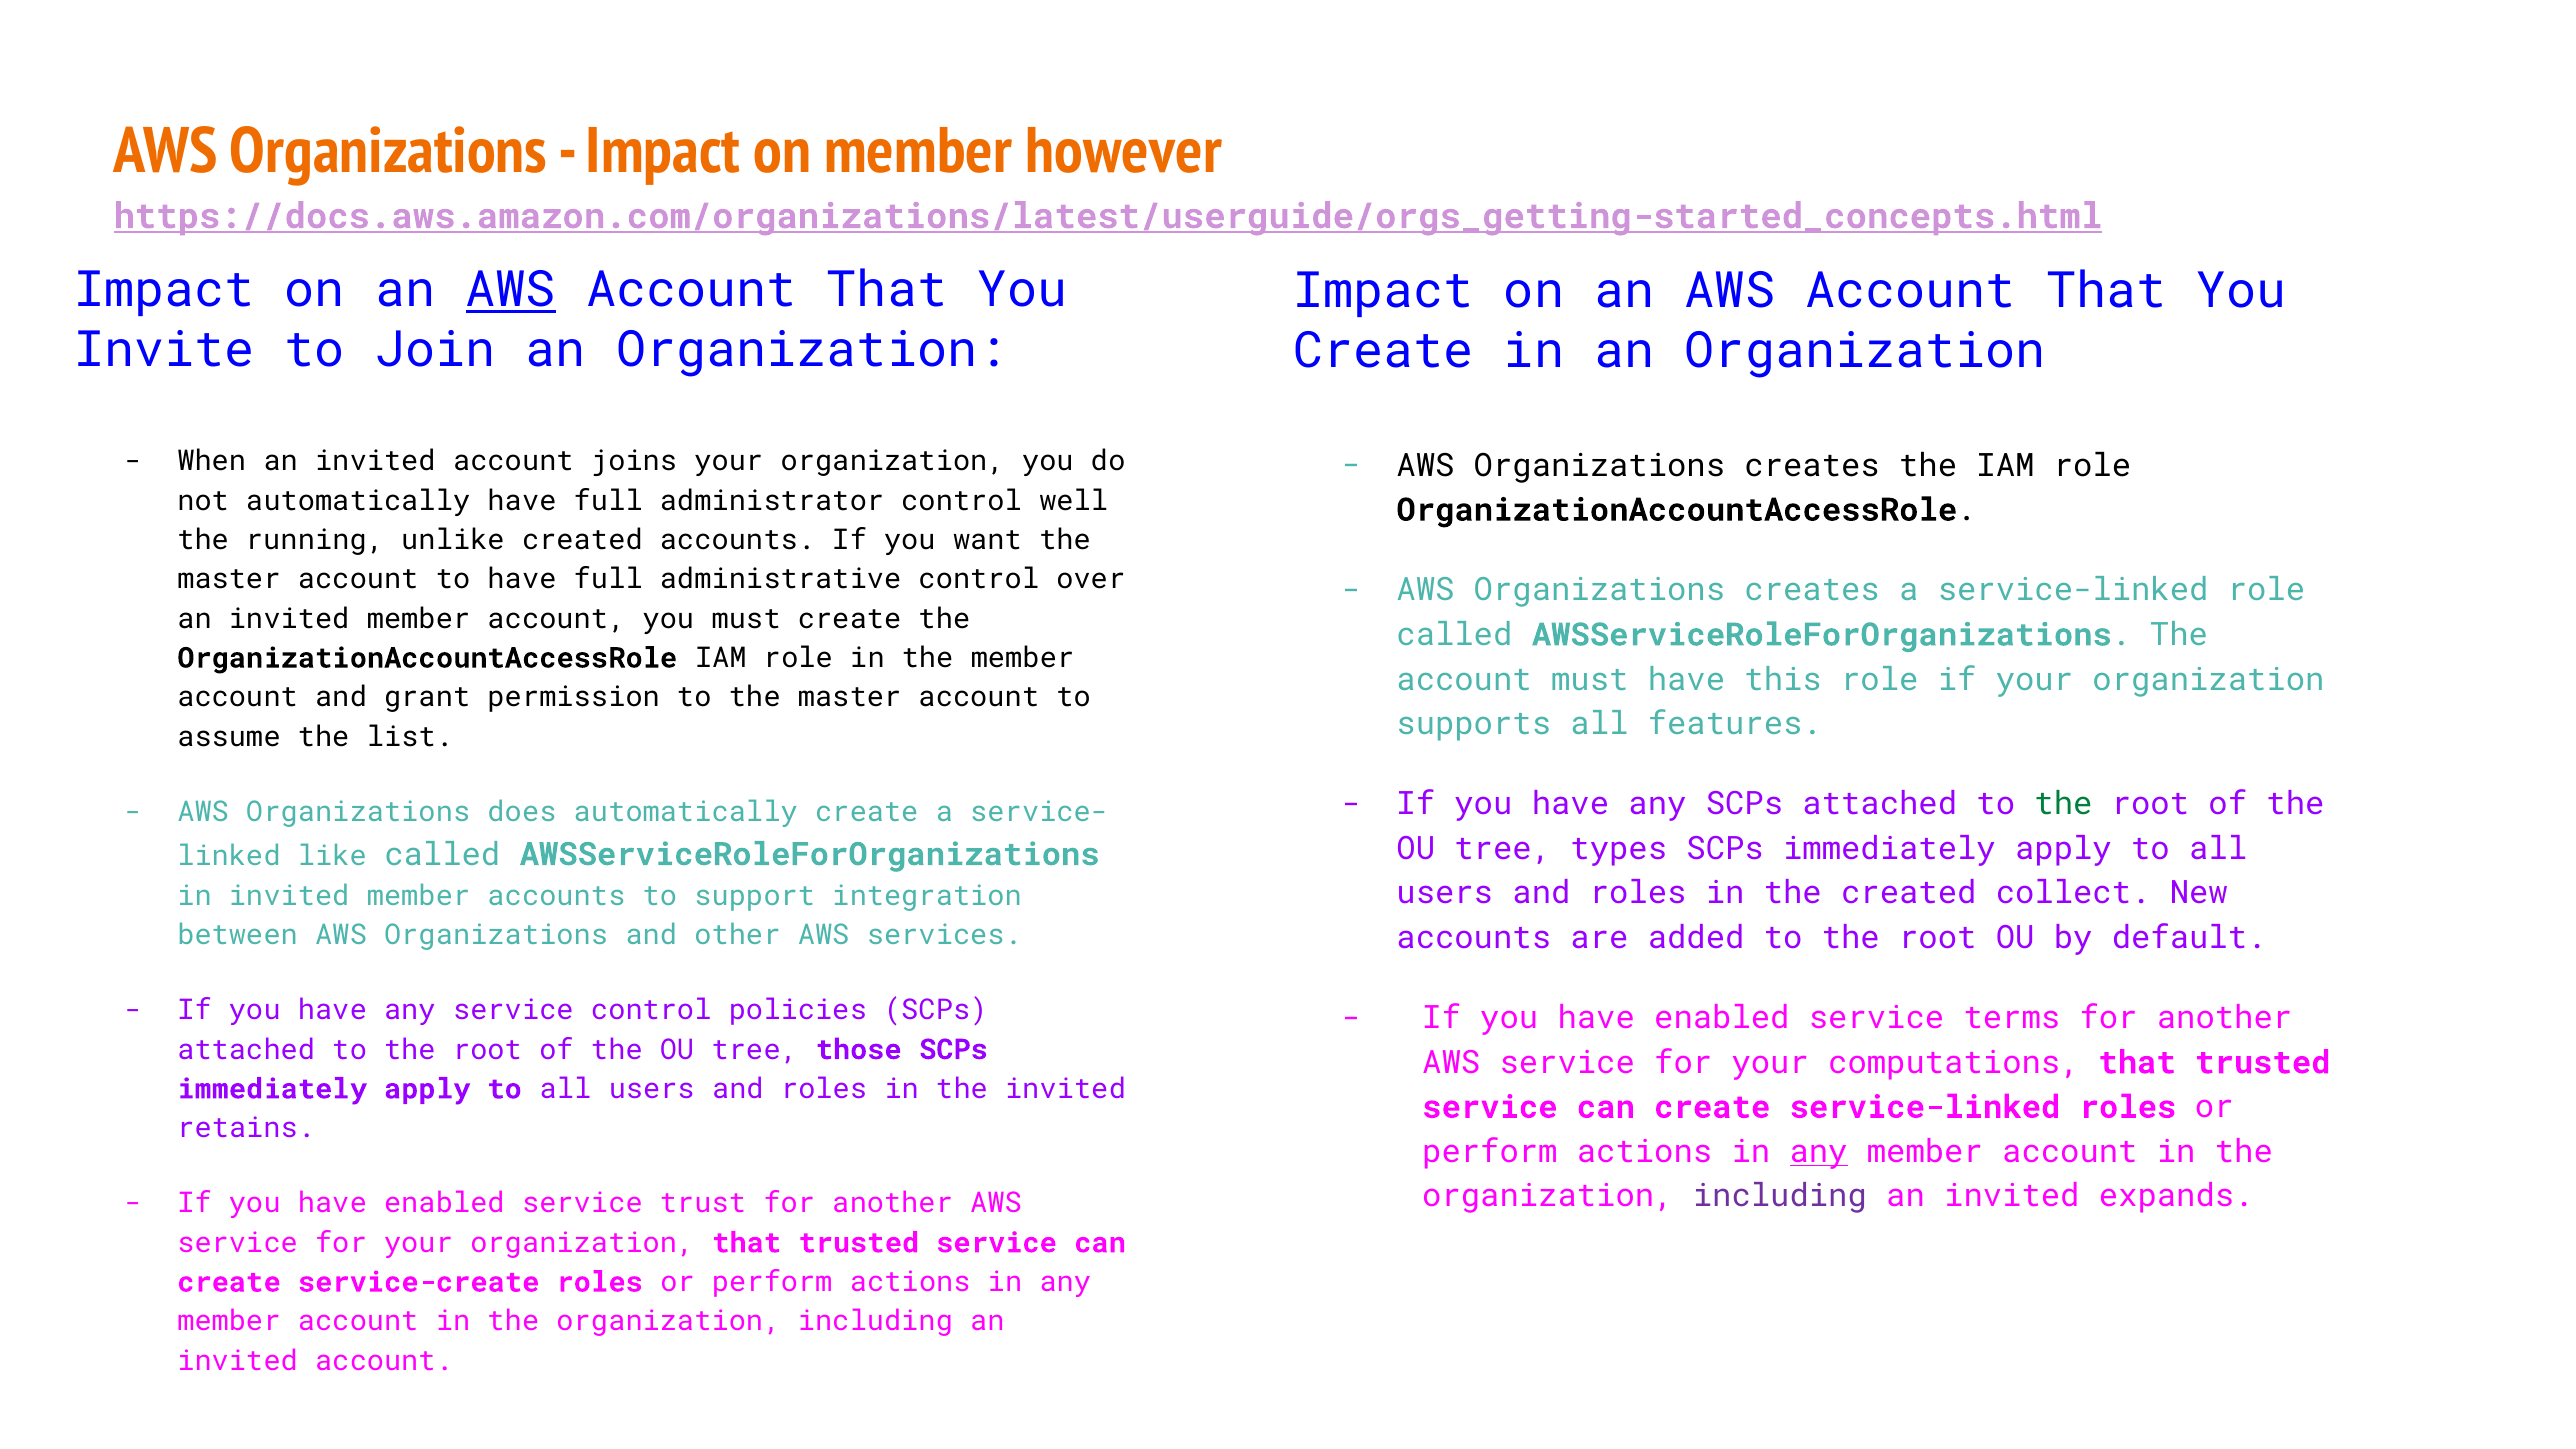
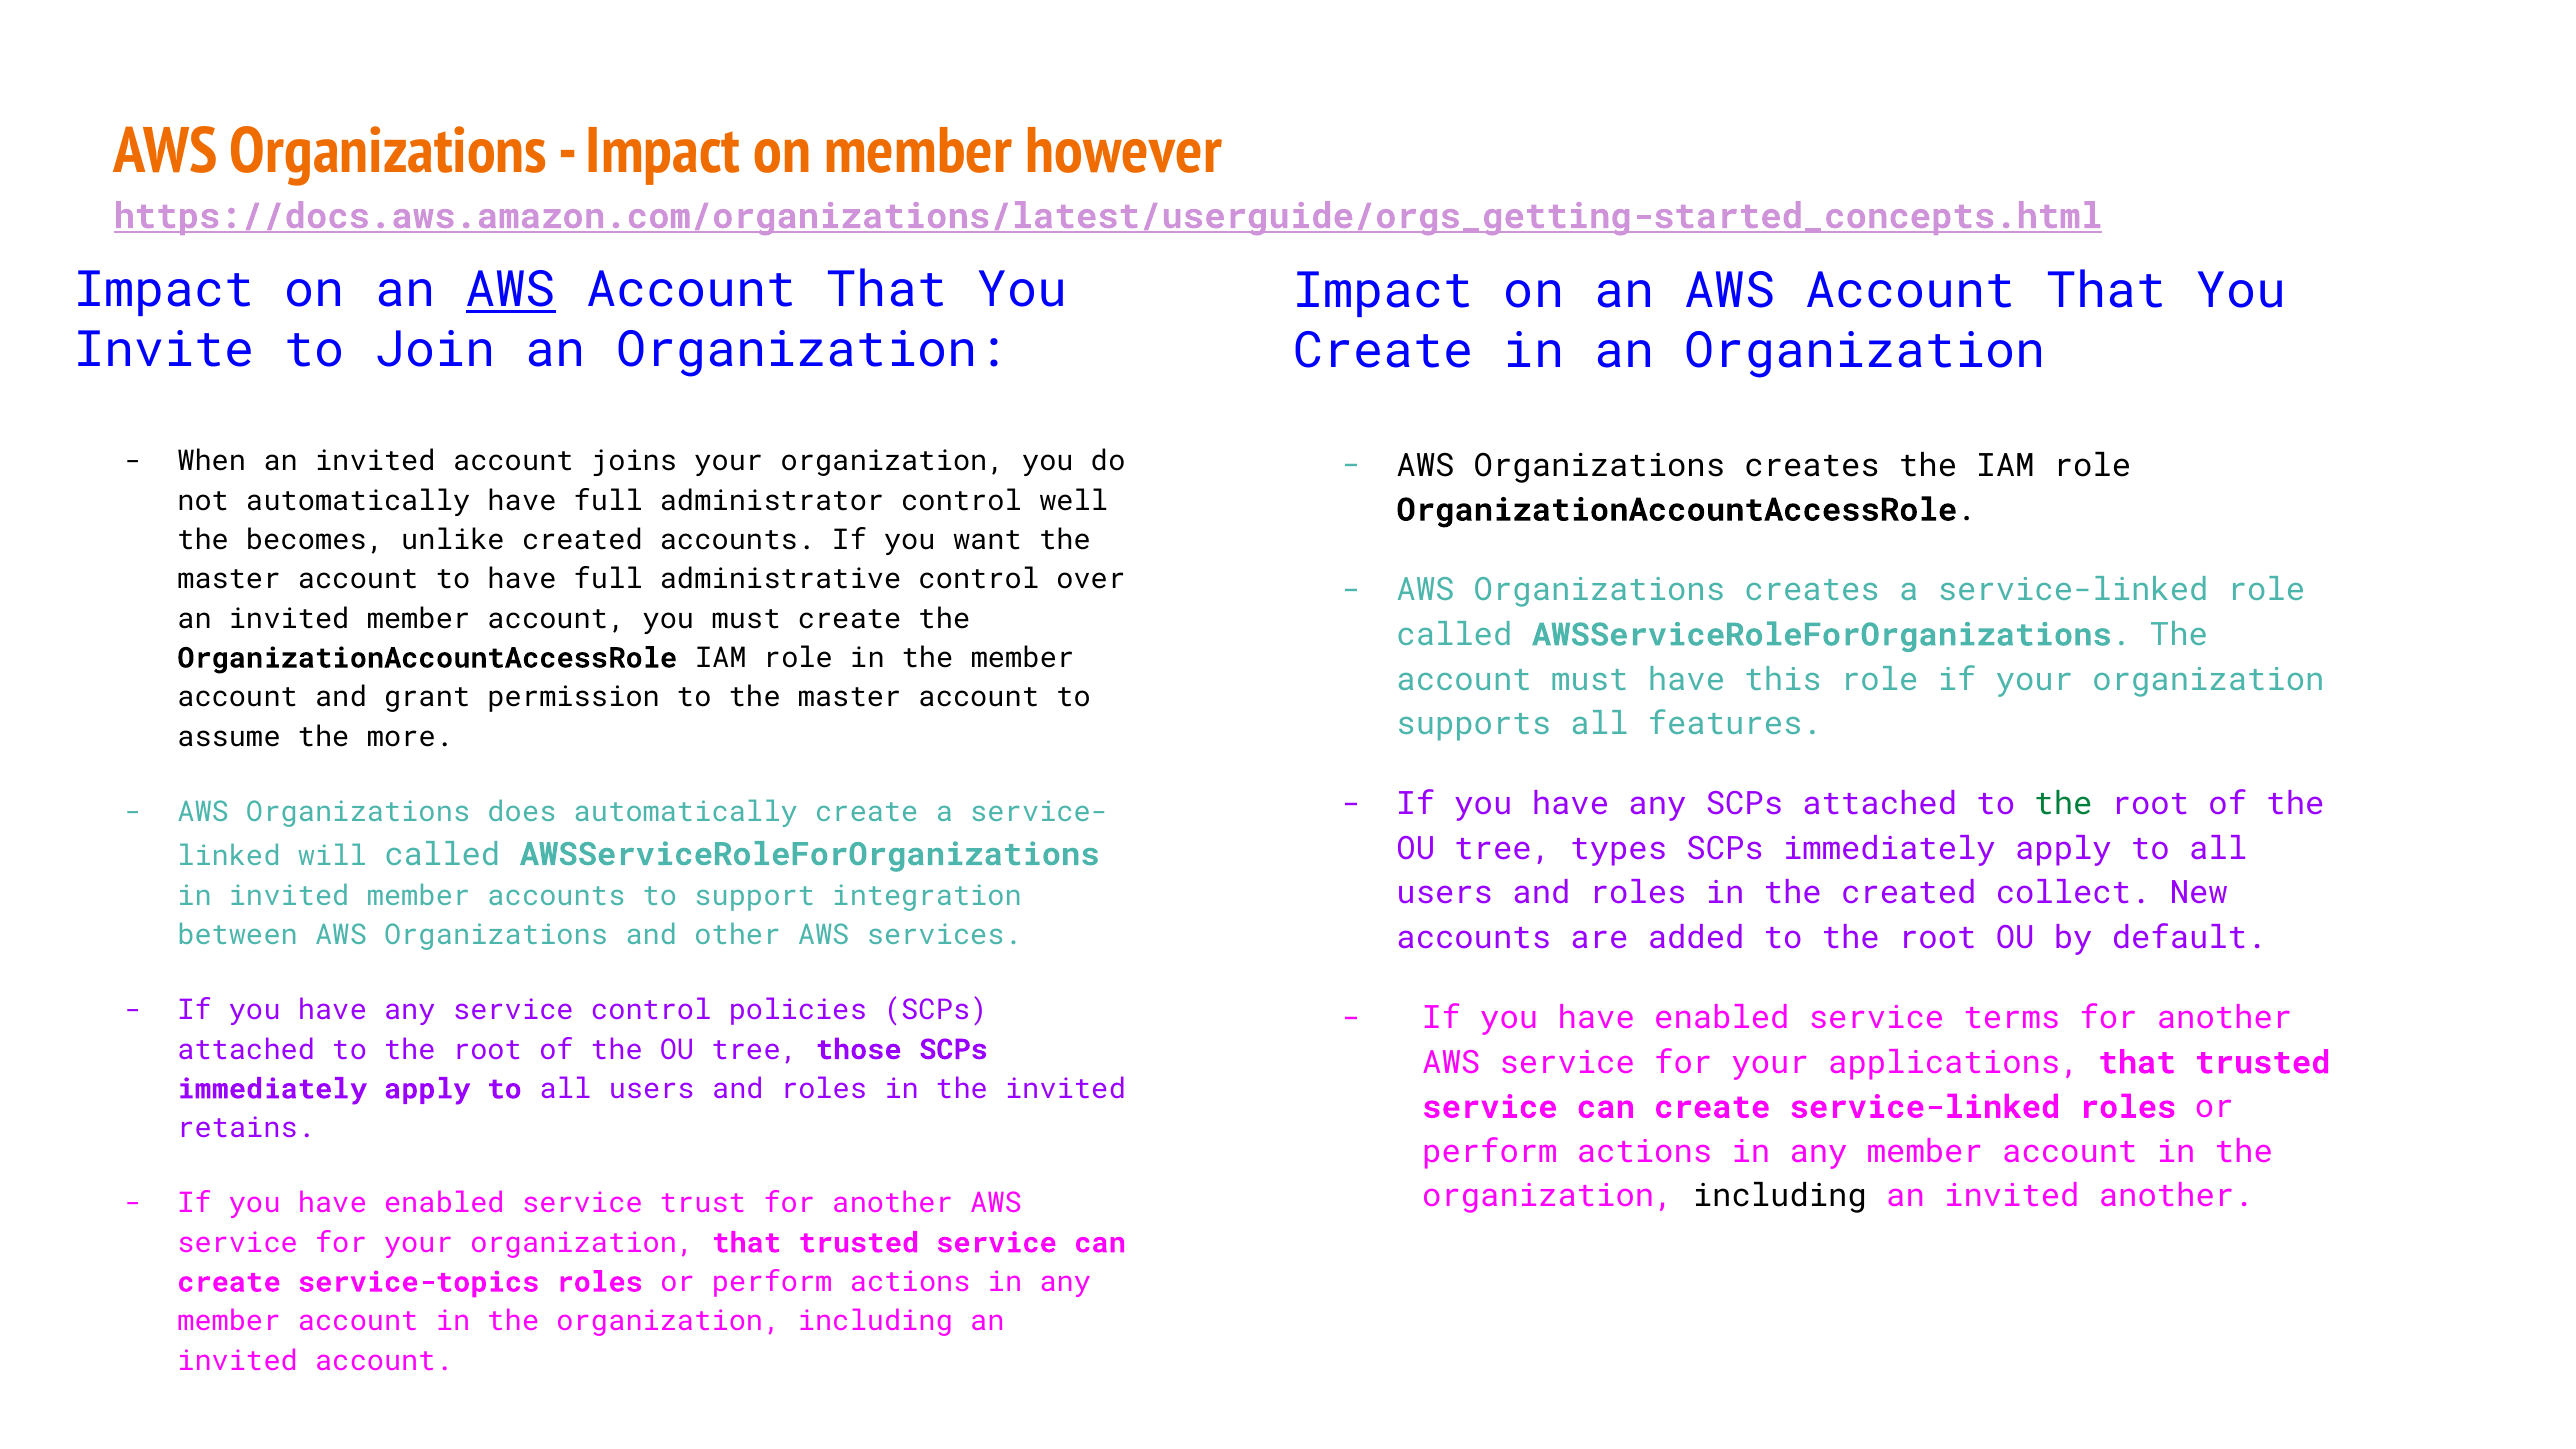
running: running -> becomes
list: list -> more
like: like -> will
computations: computations -> applications
any at (1819, 1152) underline: present -> none
including at (1780, 1196) colour: purple -> black
invited expands: expands -> another
service-create: service-create -> service-topics
